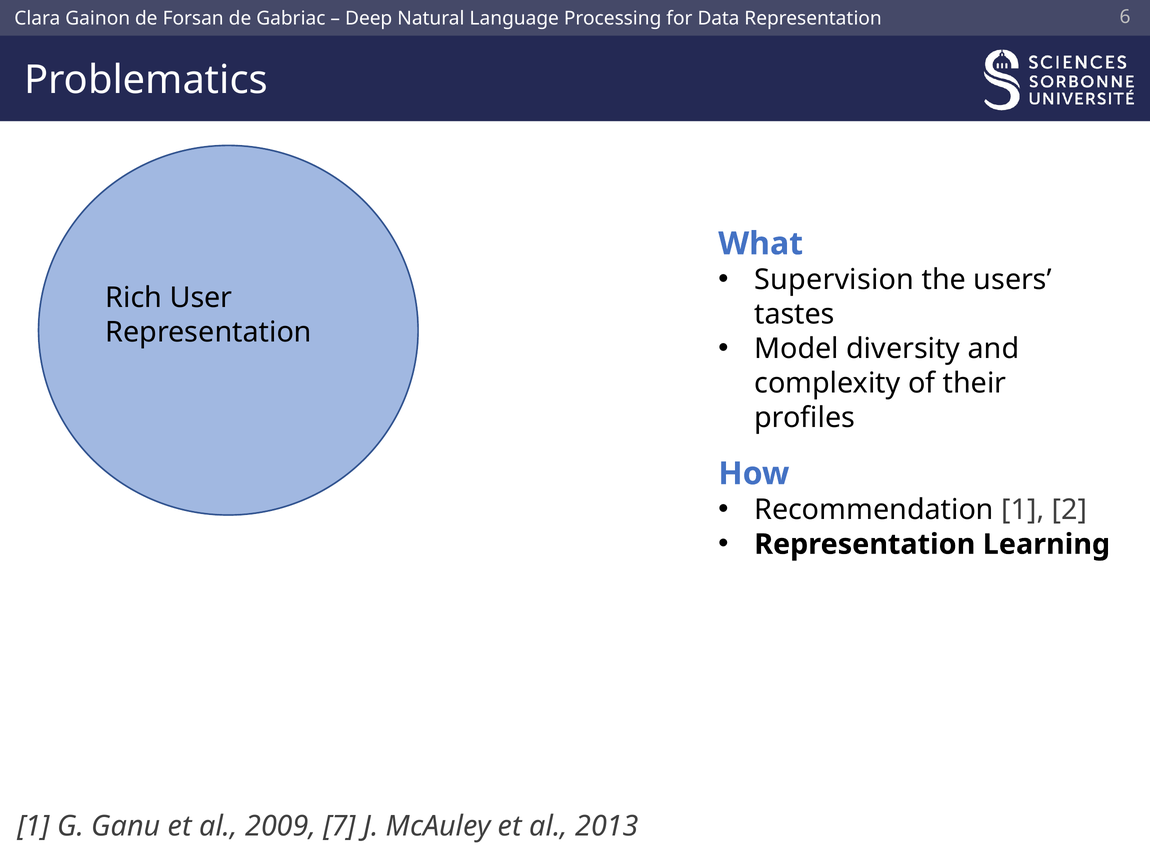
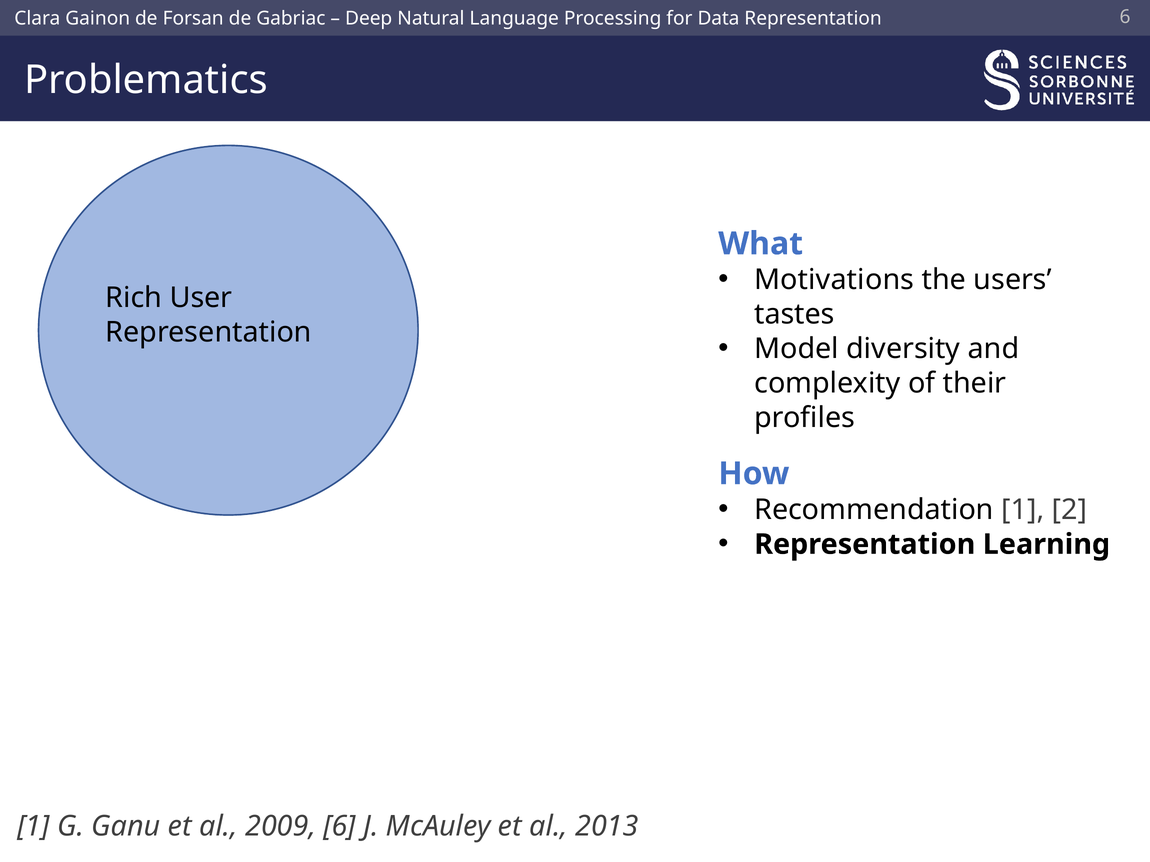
Supervision: Supervision -> Motivations
2009 7: 7 -> 6
